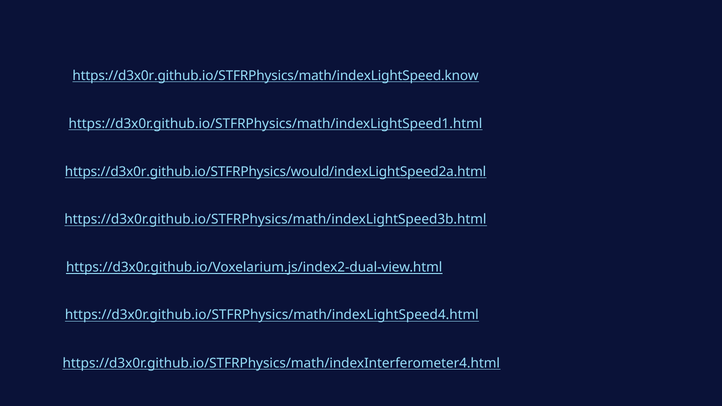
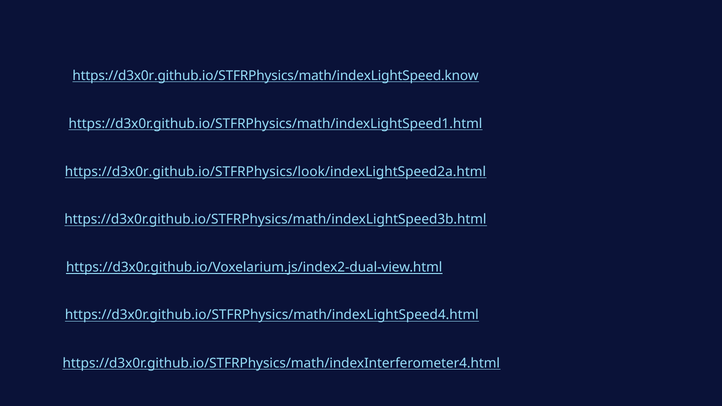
https://d3x0r.github.io/STFRPhysics/would/indexLightSpeed2a.html: https://d3x0r.github.io/STFRPhysics/would/indexLightSpeed2a.html -> https://d3x0r.github.io/STFRPhysics/look/indexLightSpeed2a.html
